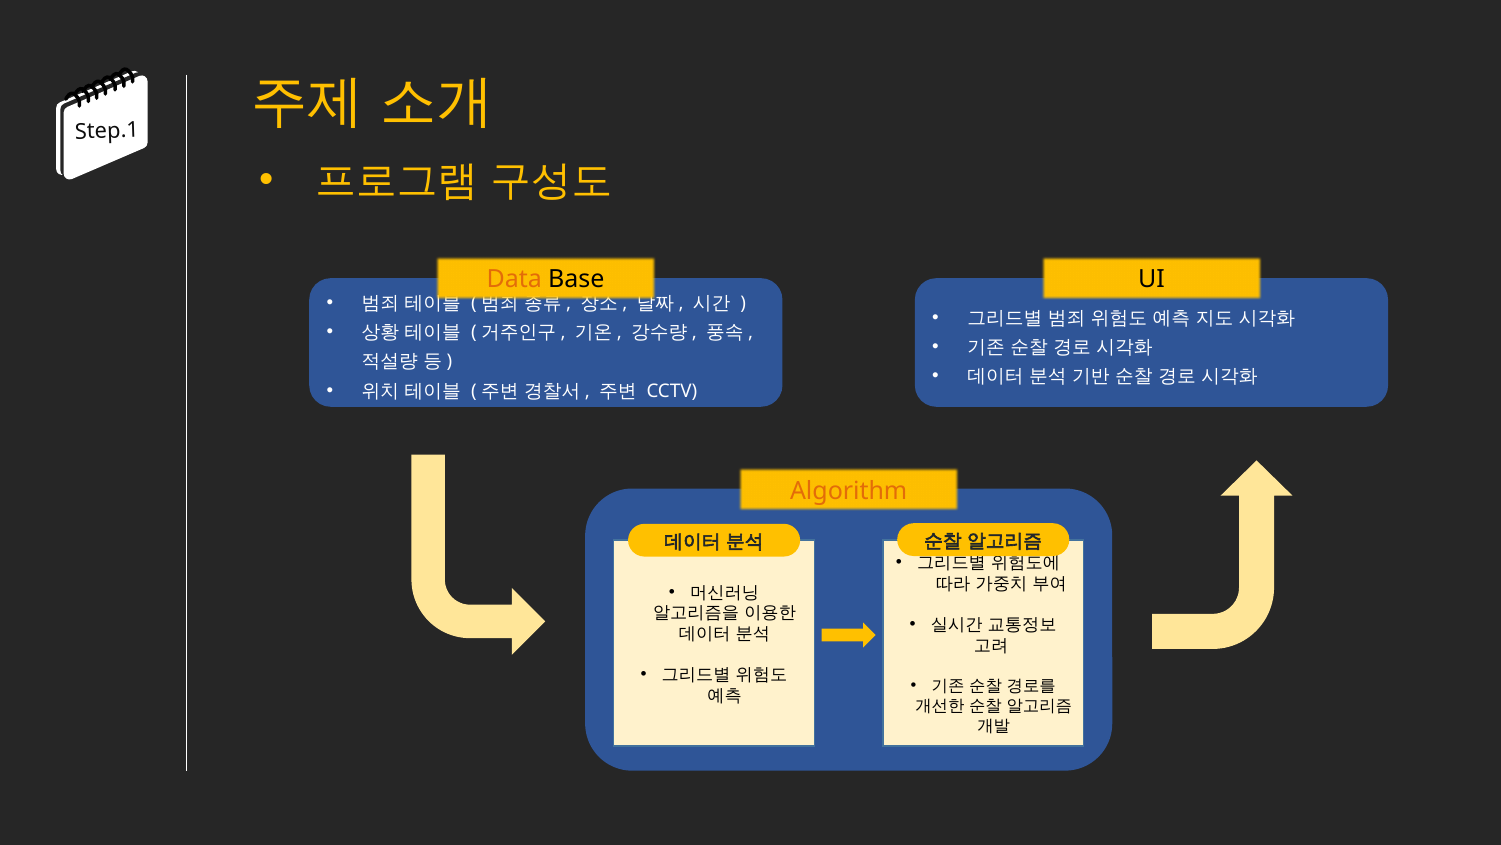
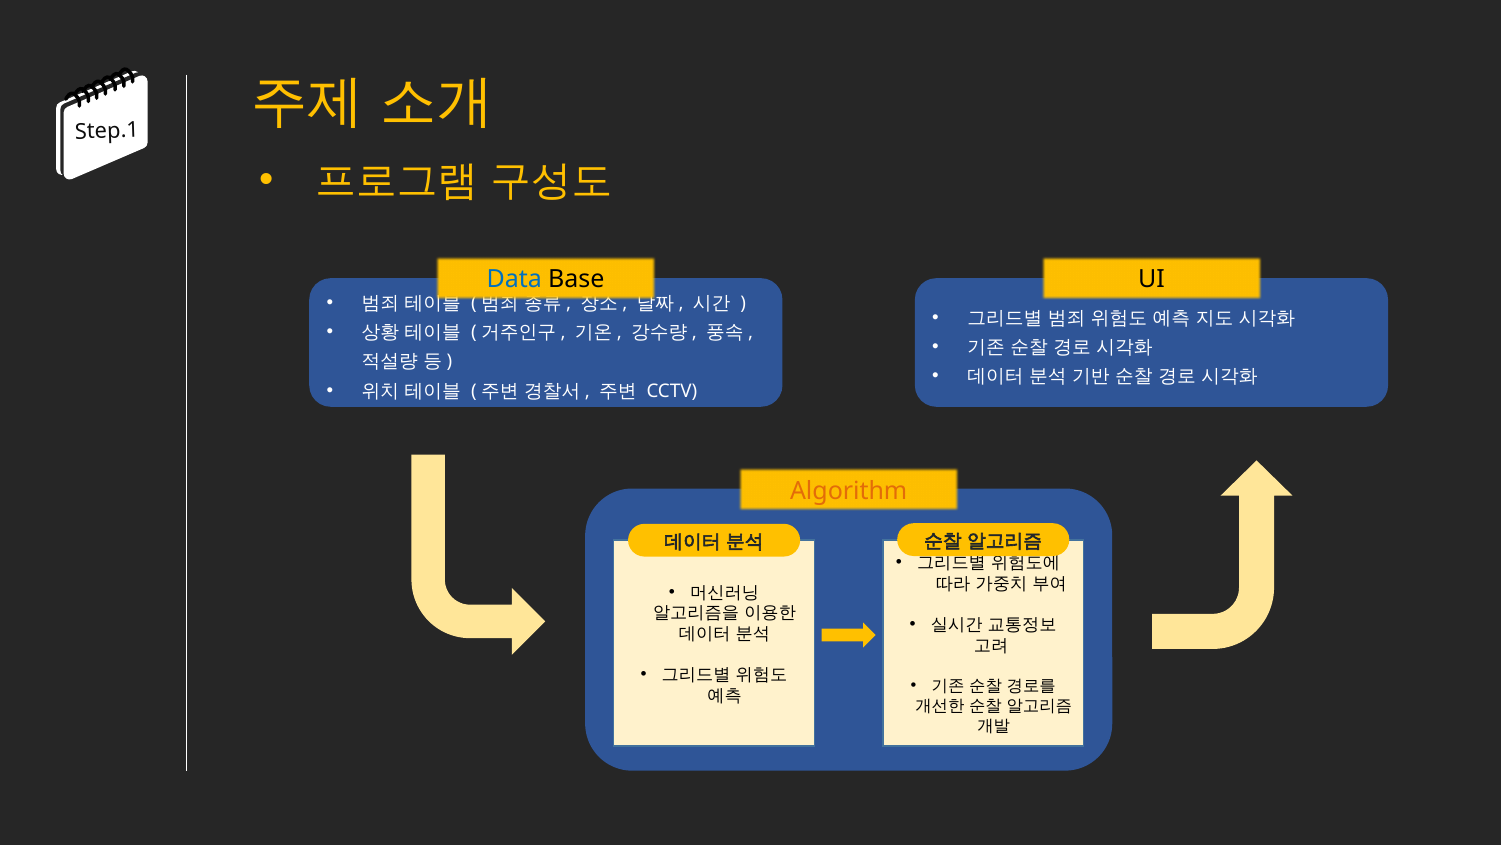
Data colour: orange -> blue
